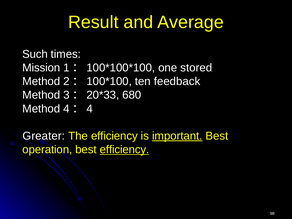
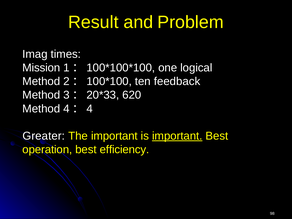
Average: Average -> Problem
Such: Such -> Imag
stored: stored -> logical
680: 680 -> 620
The efficiency: efficiency -> important
efficiency at (124, 150) underline: present -> none
